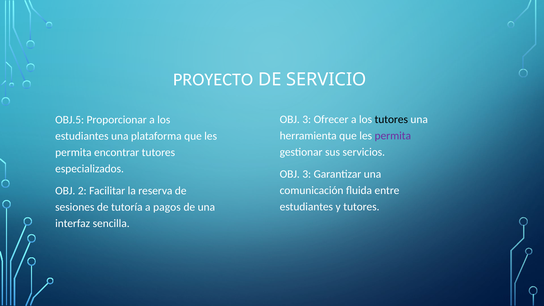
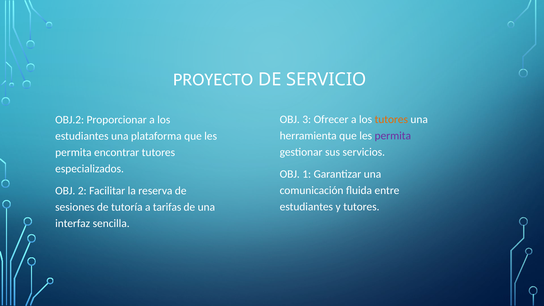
OBJ.5: OBJ.5 -> OBJ.2
tutores at (391, 120) colour: black -> orange
3 at (307, 174): 3 -> 1
pagos: pagos -> tarifas
